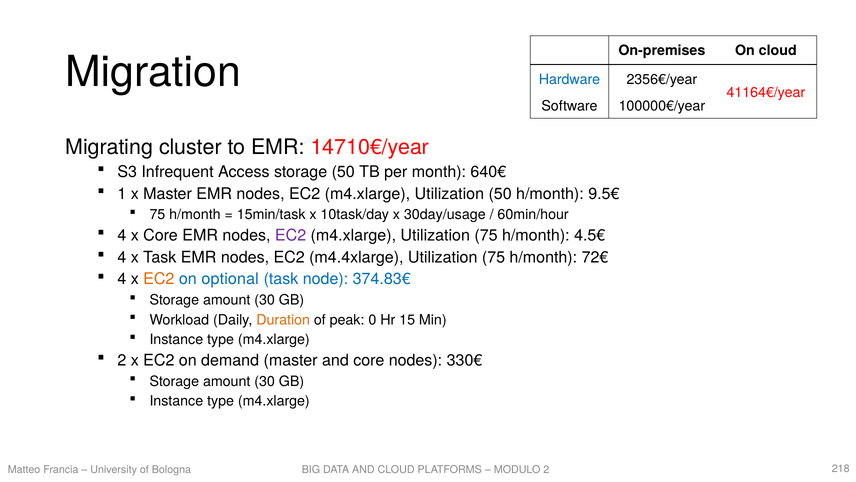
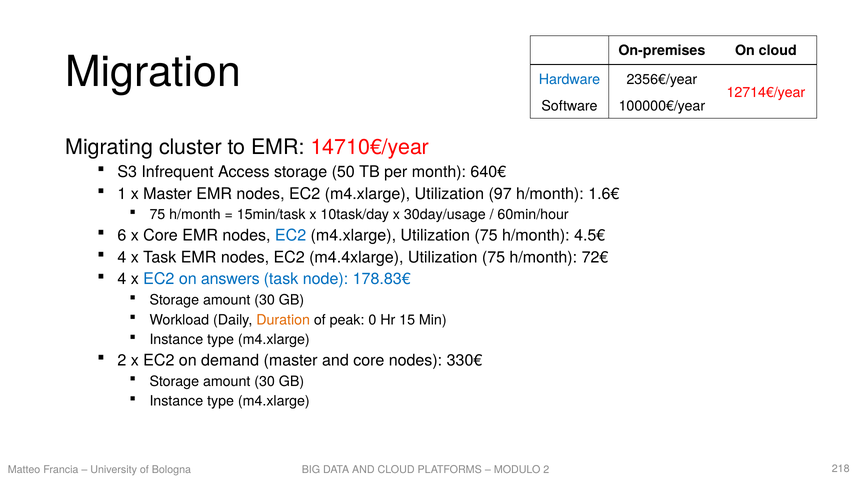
41164€/year: 41164€/year -> 12714€/year
Utilization 50: 50 -> 97
9.5€: 9.5€ -> 1.6€
4 at (122, 235): 4 -> 6
EC2 at (291, 235) colour: purple -> blue
EC2 at (159, 279) colour: orange -> blue
optional: optional -> answers
374.83€: 374.83€ -> 178.83€
